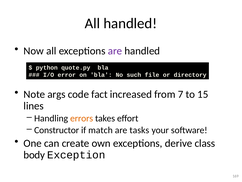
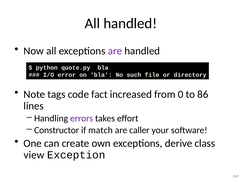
args: args -> tags
7: 7 -> 0
15: 15 -> 86
errors colour: orange -> purple
tasks: tasks -> caller
body: body -> view
